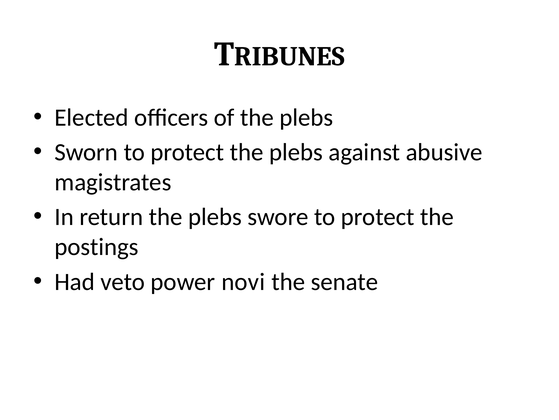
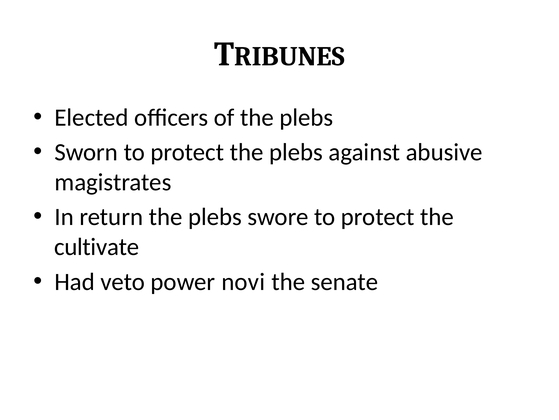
postings: postings -> cultivate
